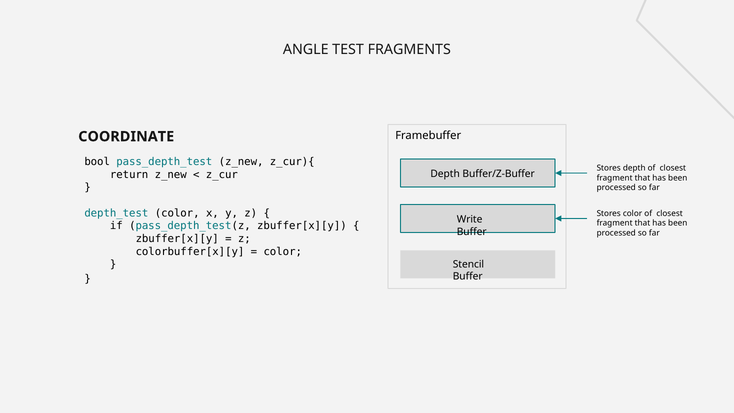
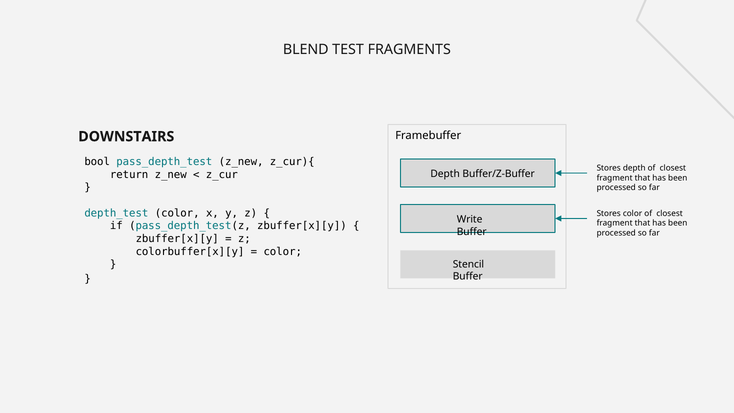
ANGLE: ANGLE -> BLEND
COORDINATE: COORDINATE -> DOWNSTAIRS
